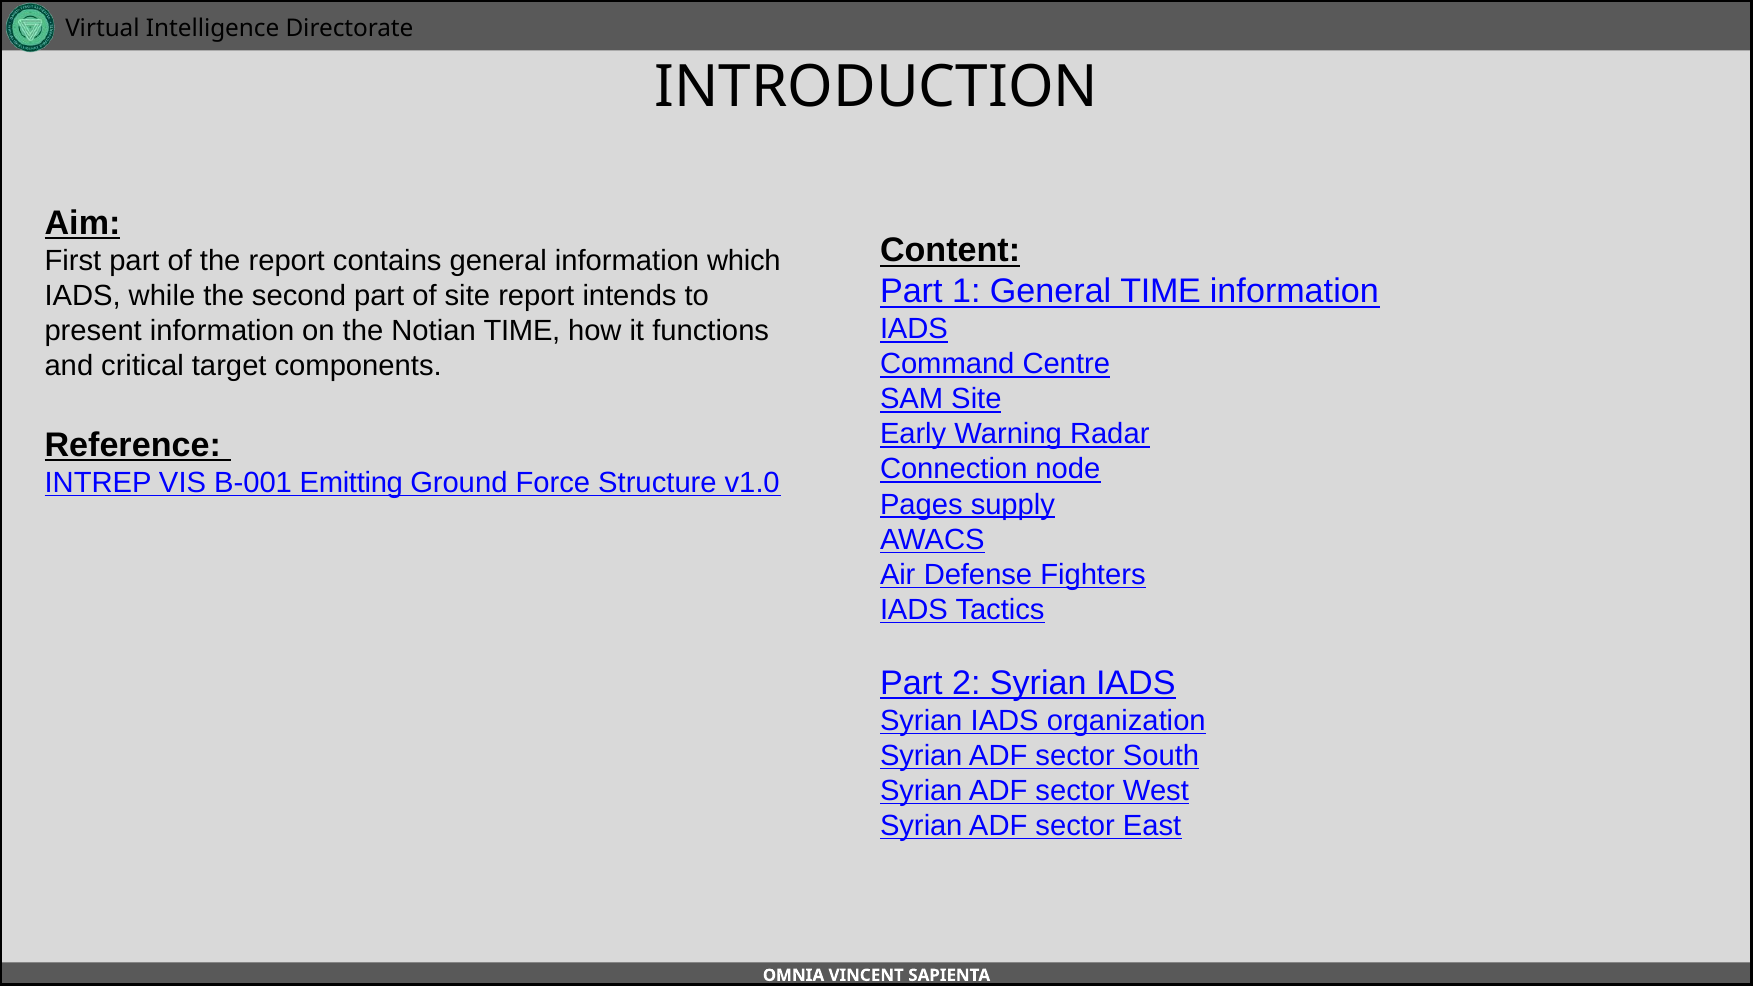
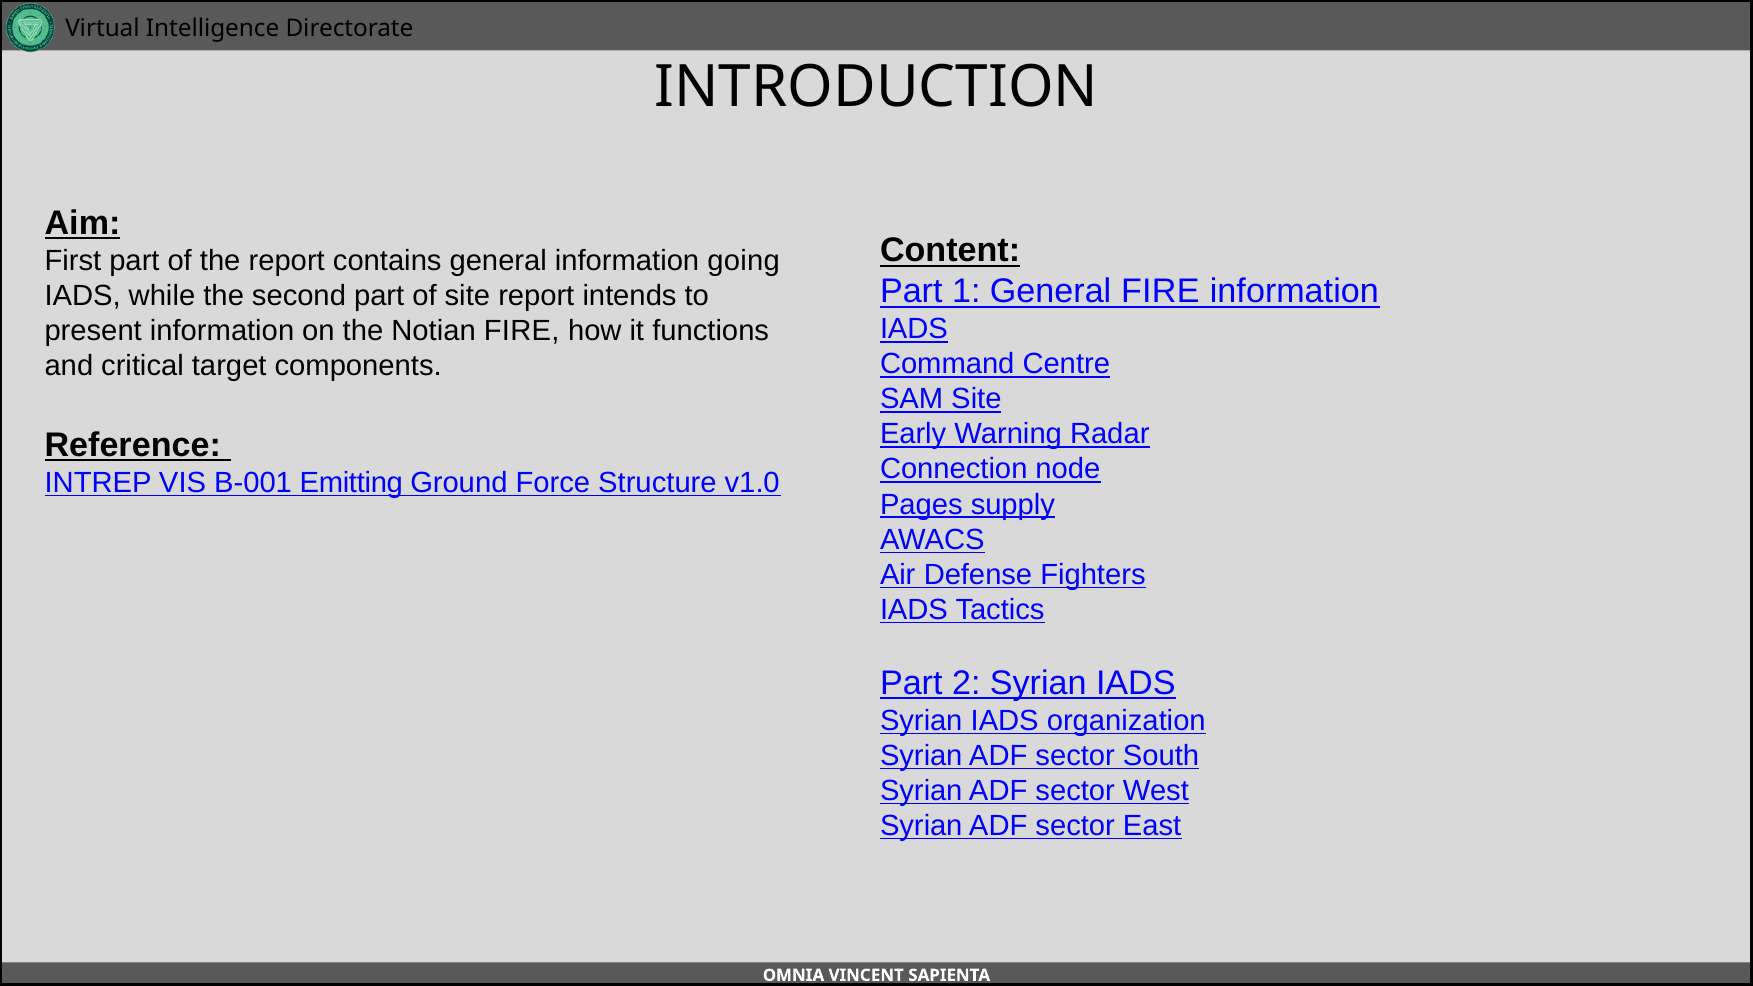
which: which -> going
General TIME: TIME -> FIRE
Notian TIME: TIME -> FIRE
